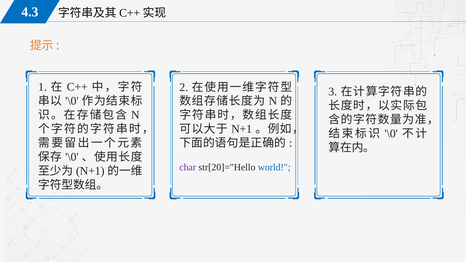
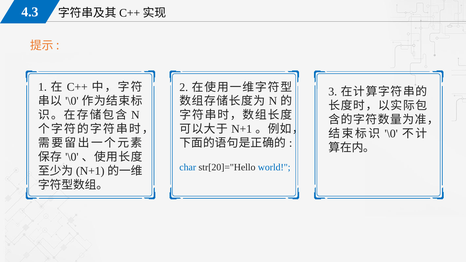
char colour: purple -> blue
